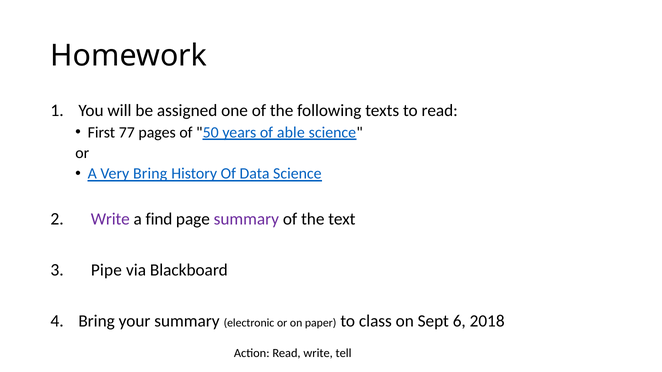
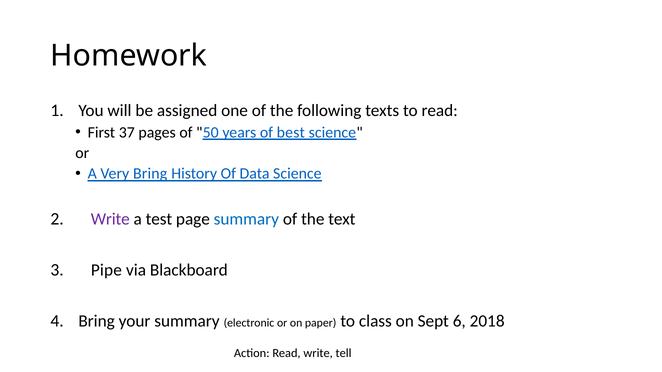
77: 77 -> 37
able: able -> best
find: find -> test
summary at (246, 219) colour: purple -> blue
